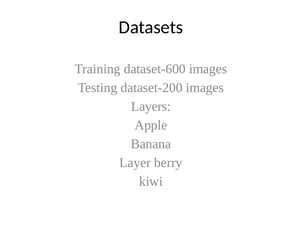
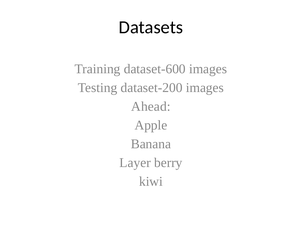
Layers: Layers -> Ahead
